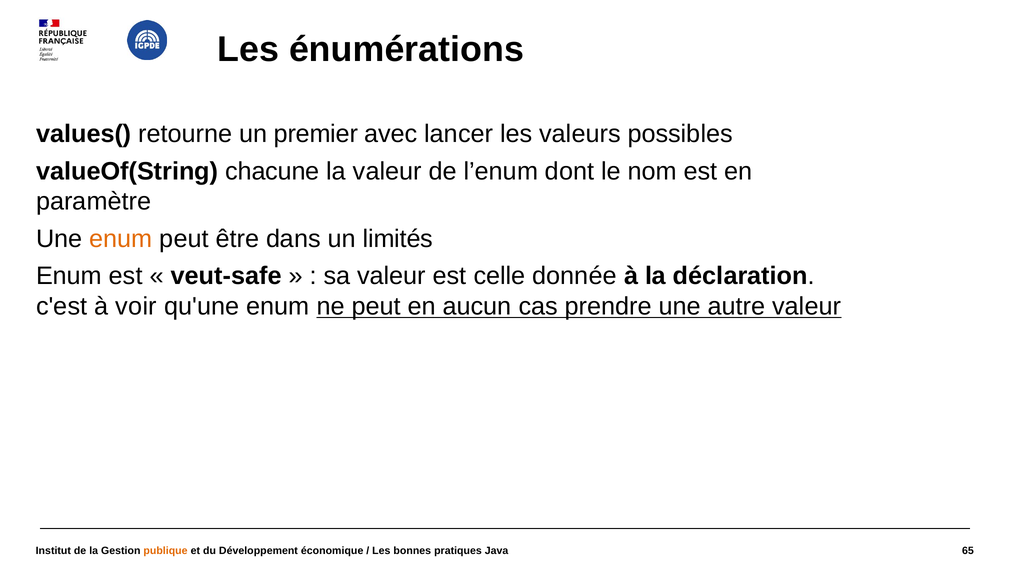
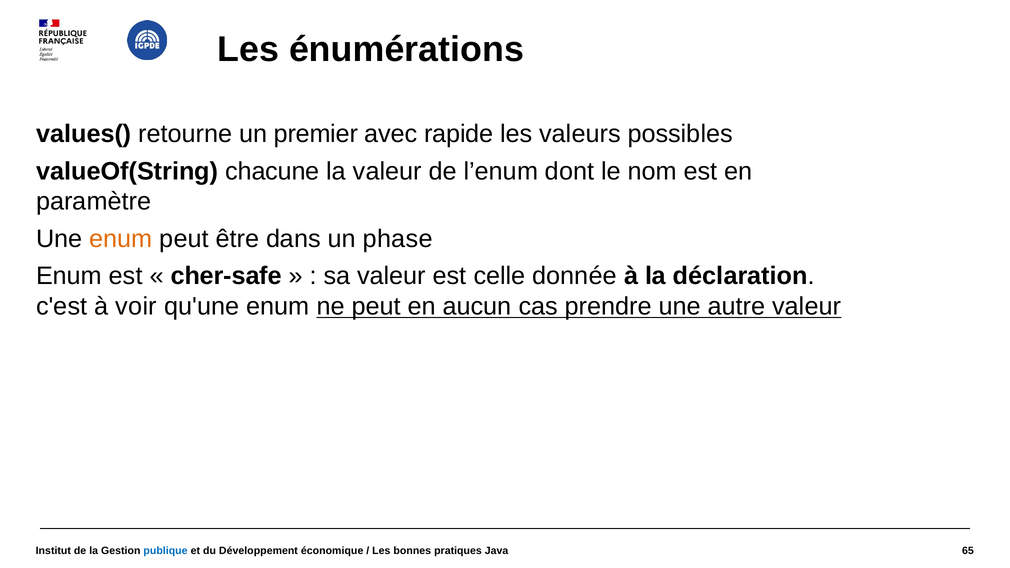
lancer: lancer -> rapide
limités: limités -> phase
veut-safe: veut-safe -> cher-safe
publique colour: orange -> blue
